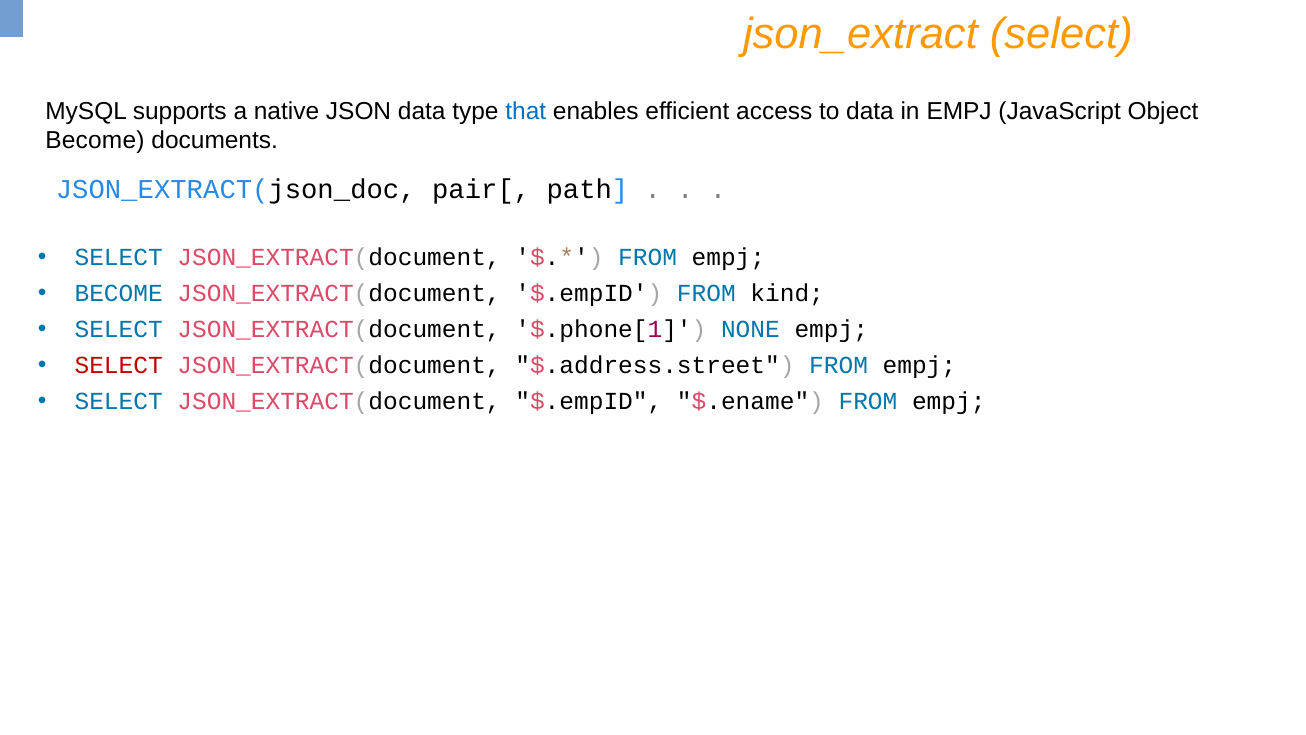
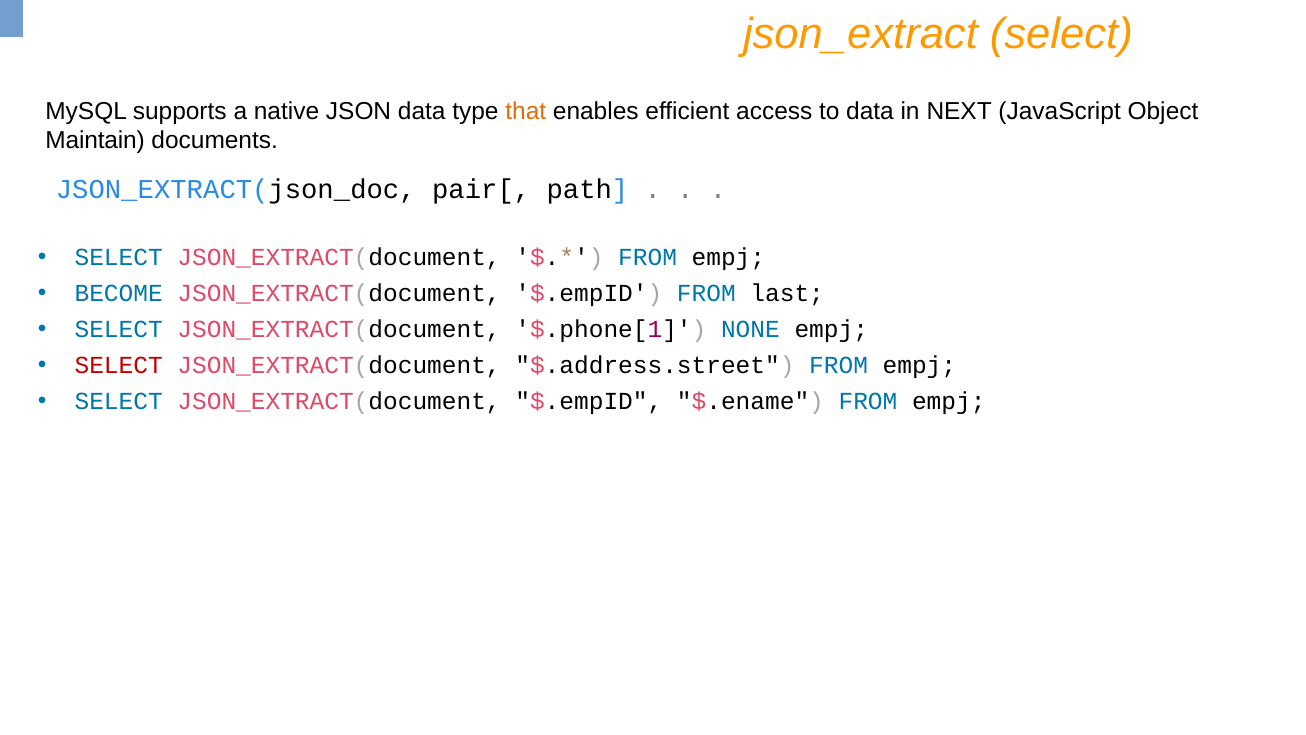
that colour: blue -> orange
in EMPJ: EMPJ -> NEXT
Become at (95, 140): Become -> Maintain
kind: kind -> last
